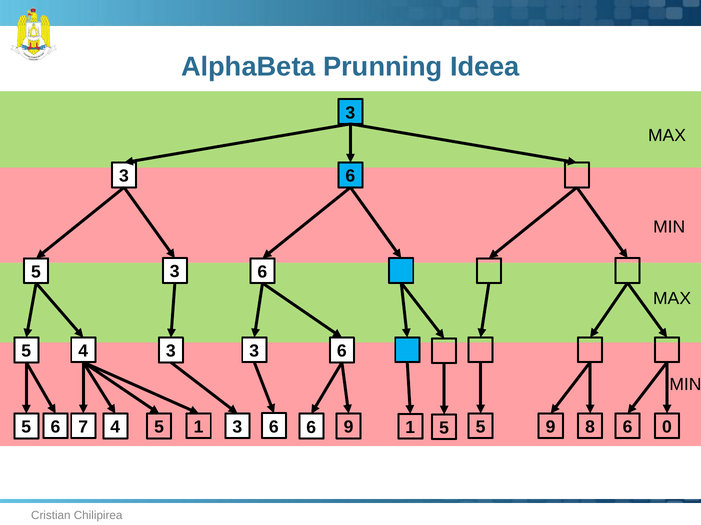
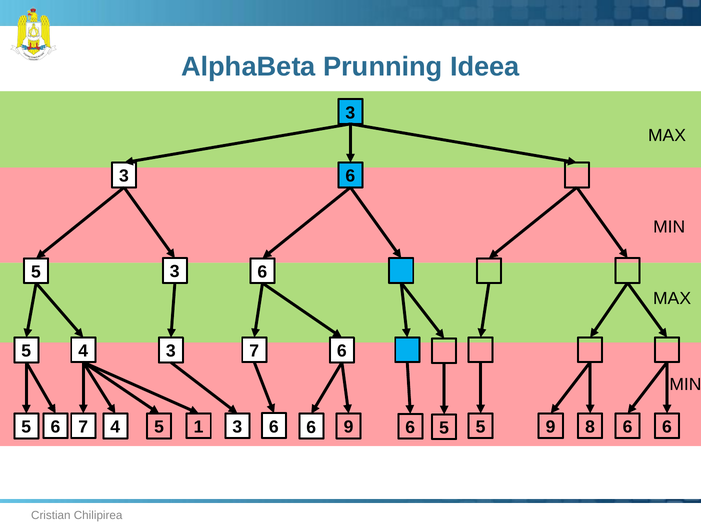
4 3: 3 -> 7
1 at (410, 428): 1 -> 6
0 at (667, 428): 0 -> 6
